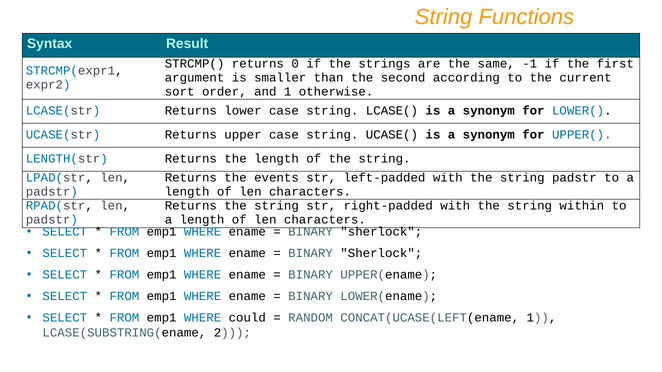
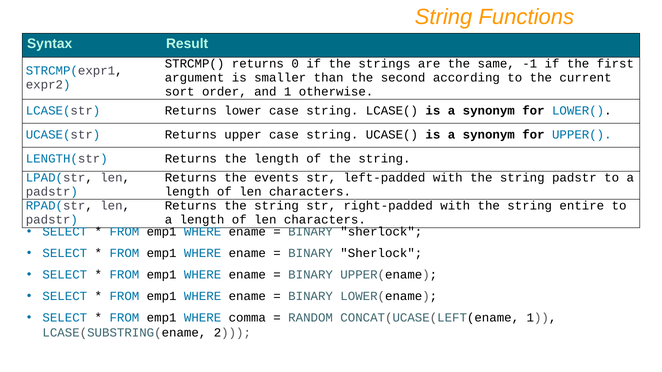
within: within -> entire
could: could -> comma
